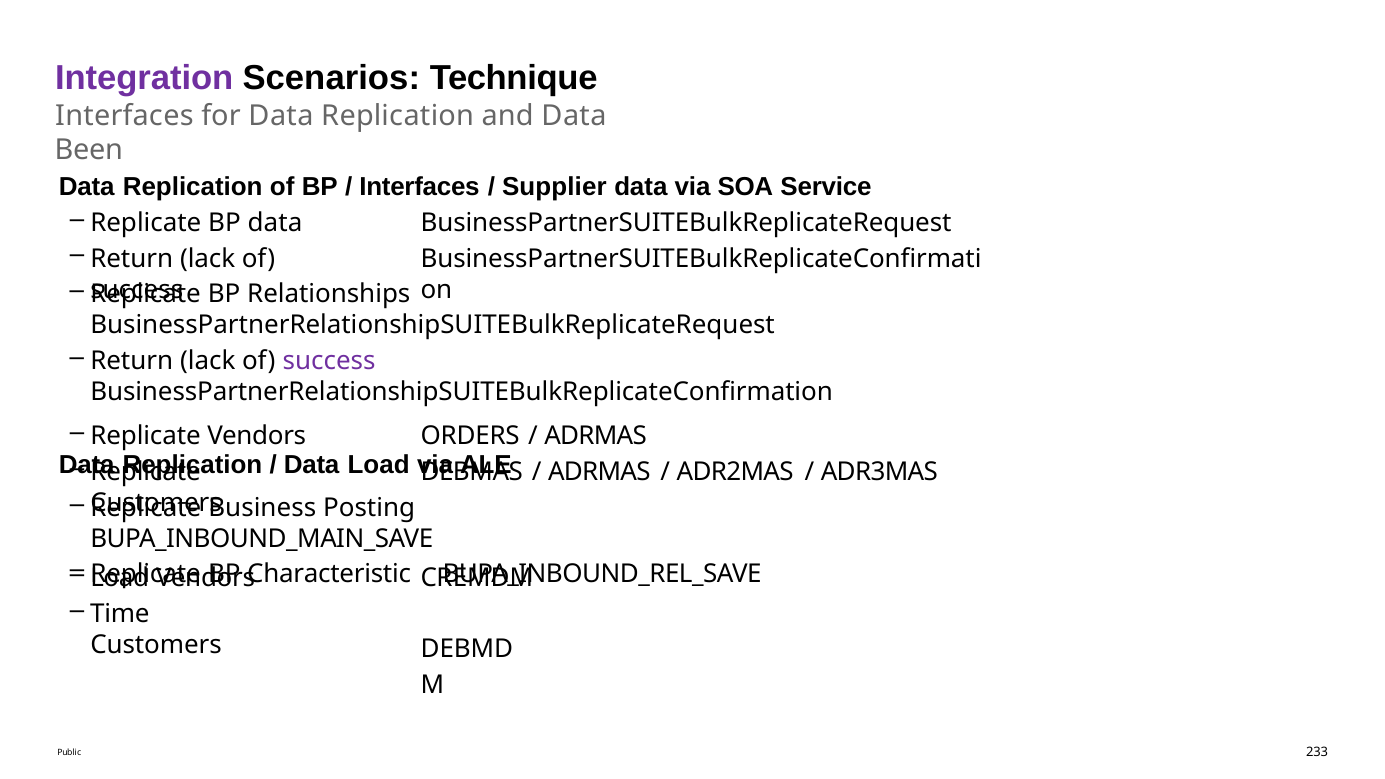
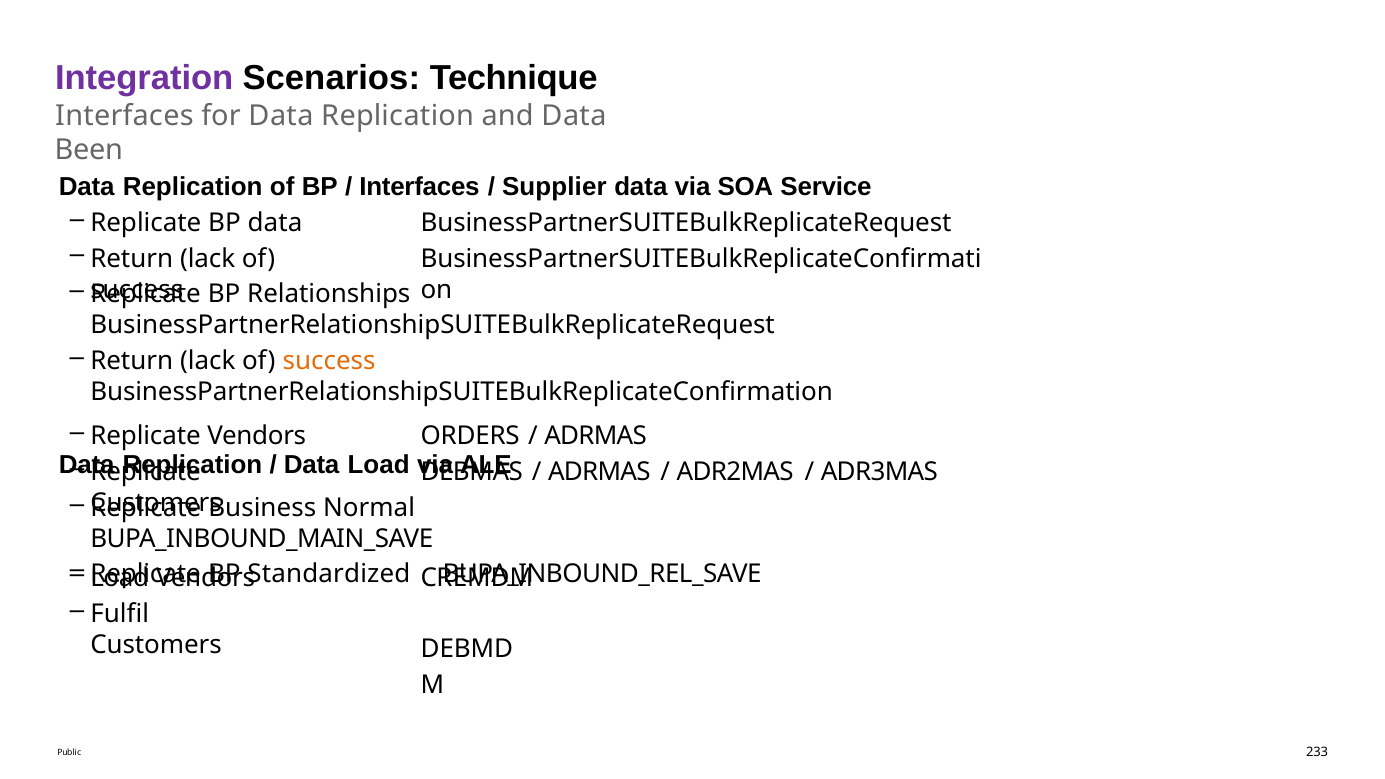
success at (329, 361) colour: purple -> orange
Posting: Posting -> Normal
Characteristic: Characteristic -> Standardized
Time: Time -> Fulfil
